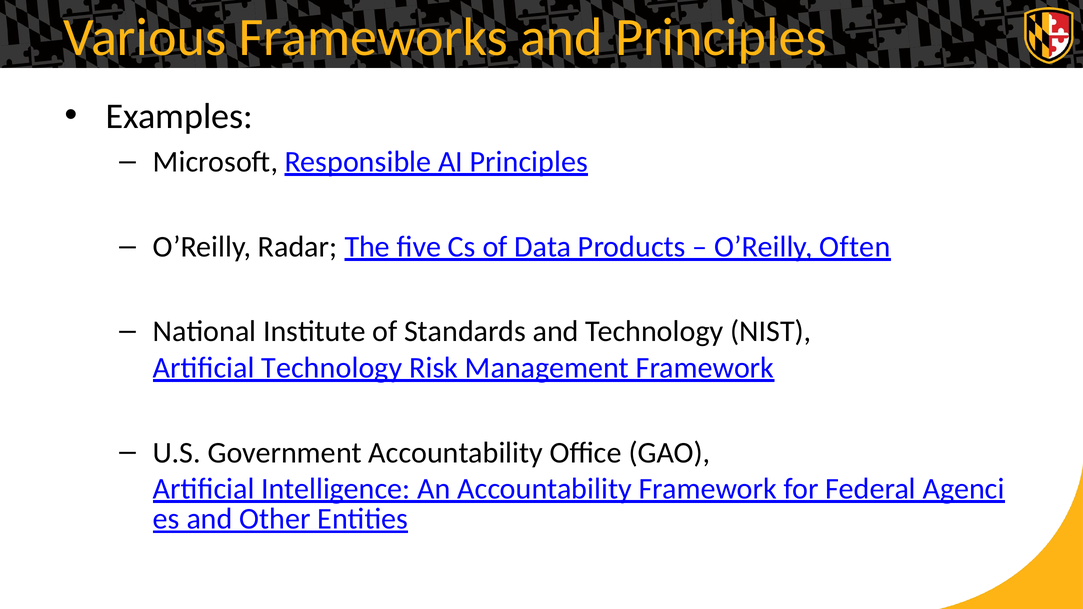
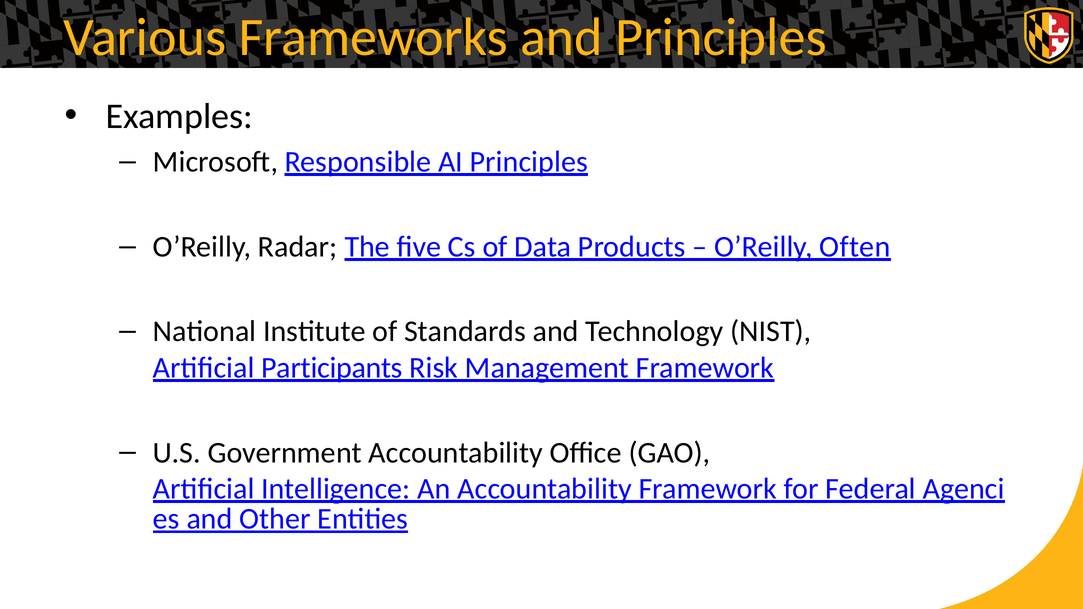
Artificial Technology: Technology -> Participants
